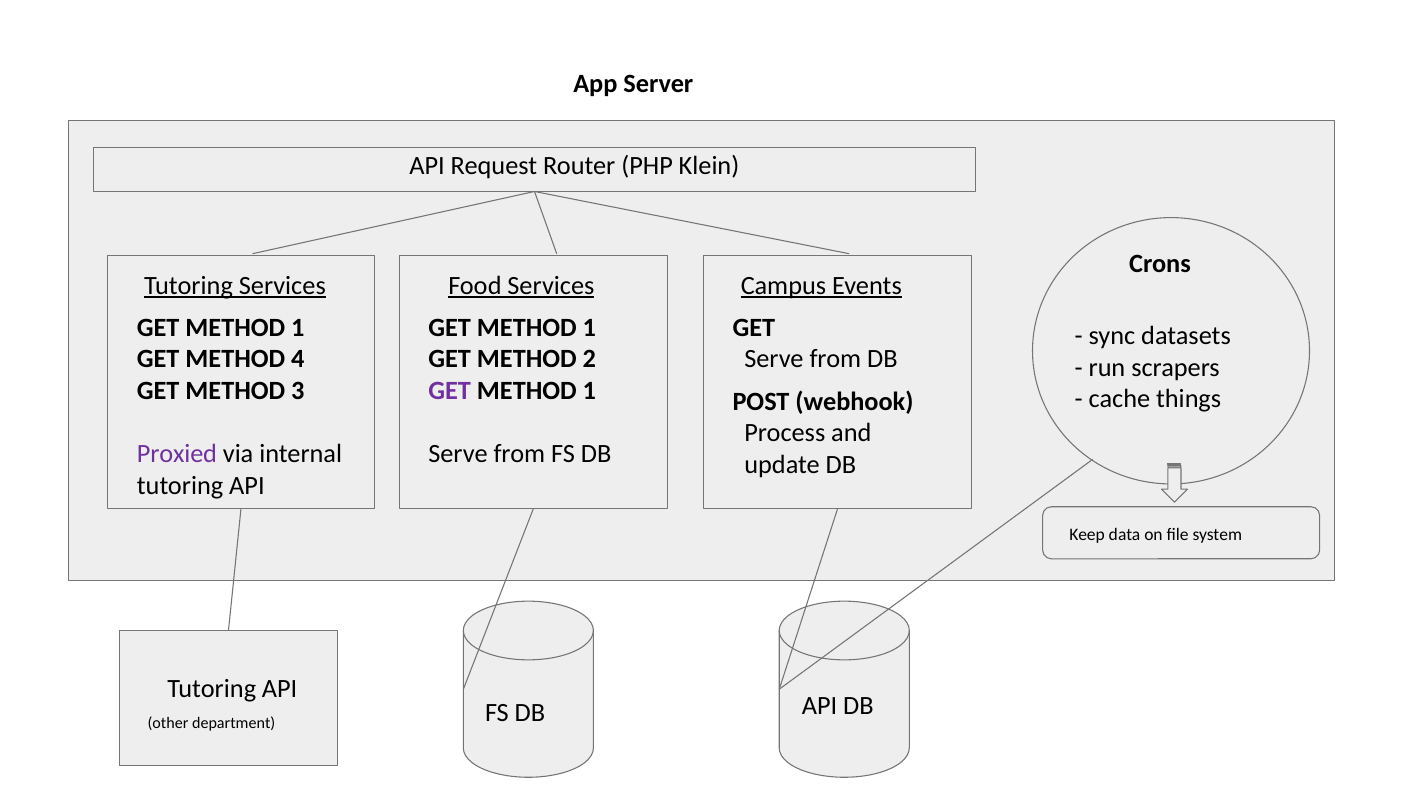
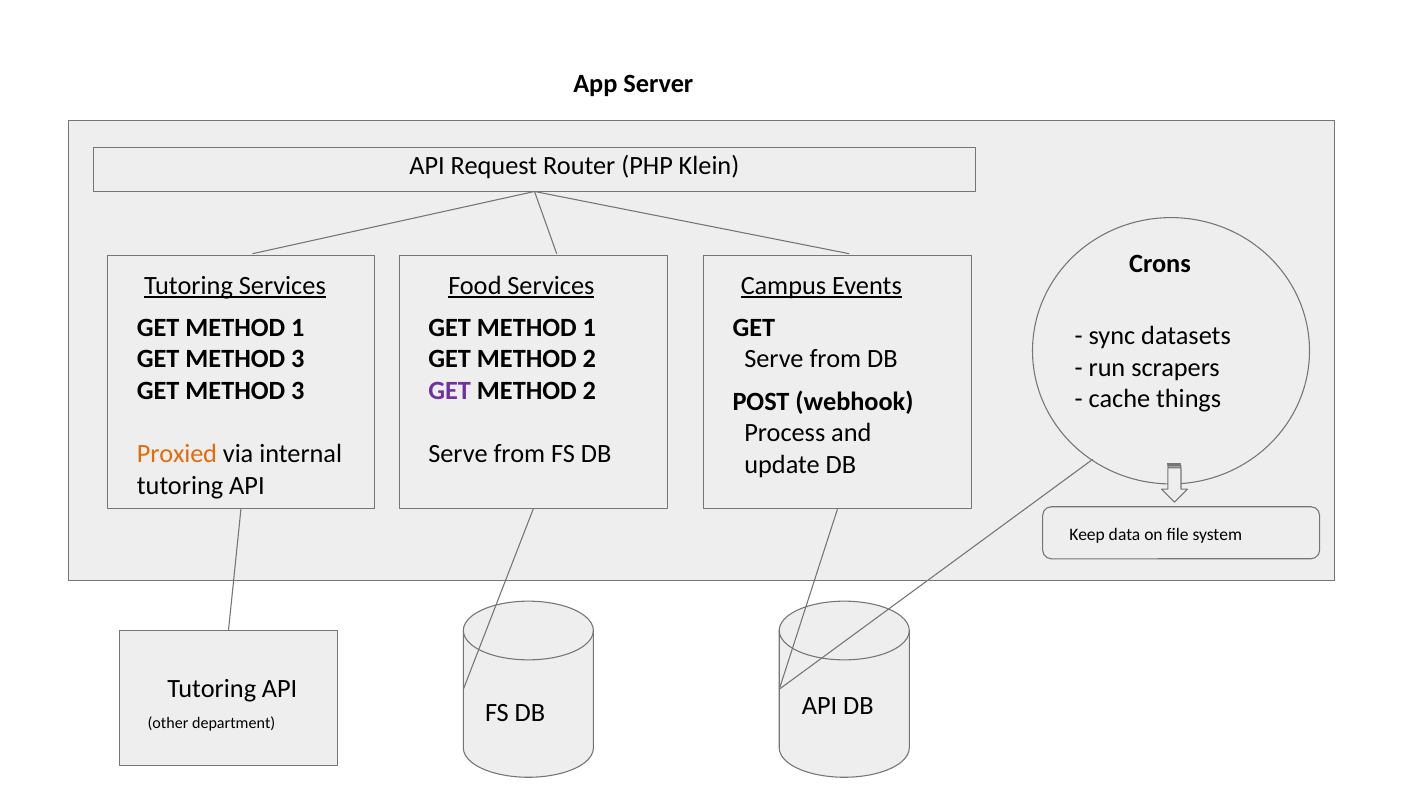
4 at (298, 359): 4 -> 3
1 at (589, 391): 1 -> 2
Proxied colour: purple -> orange
